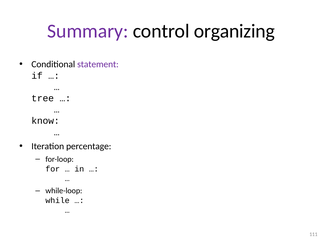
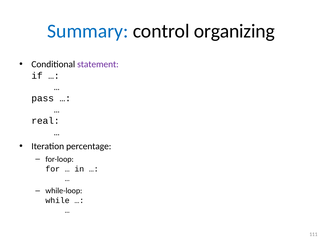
Summary colour: purple -> blue
tree: tree -> pass
know: know -> real
